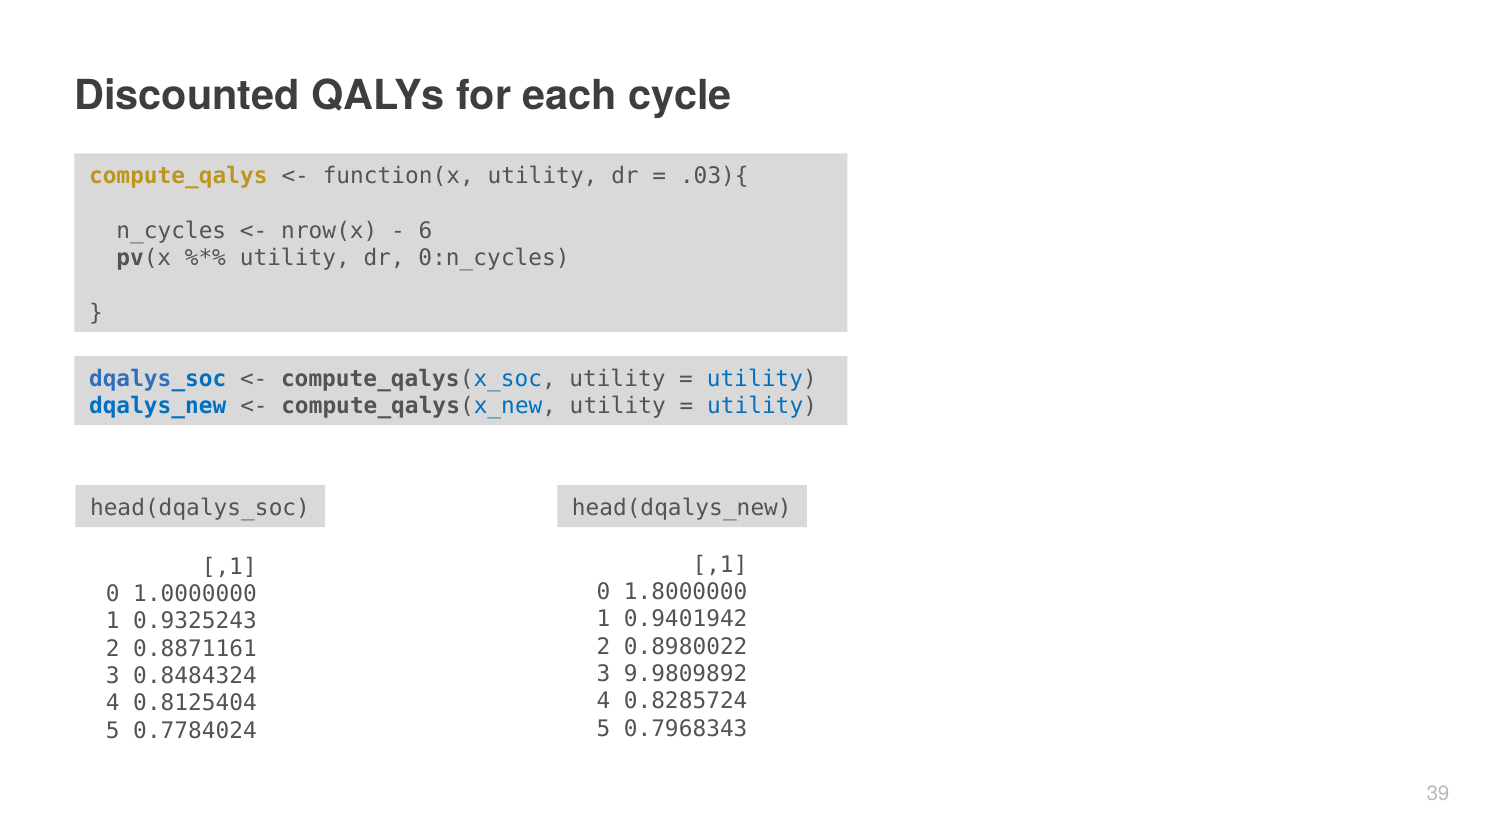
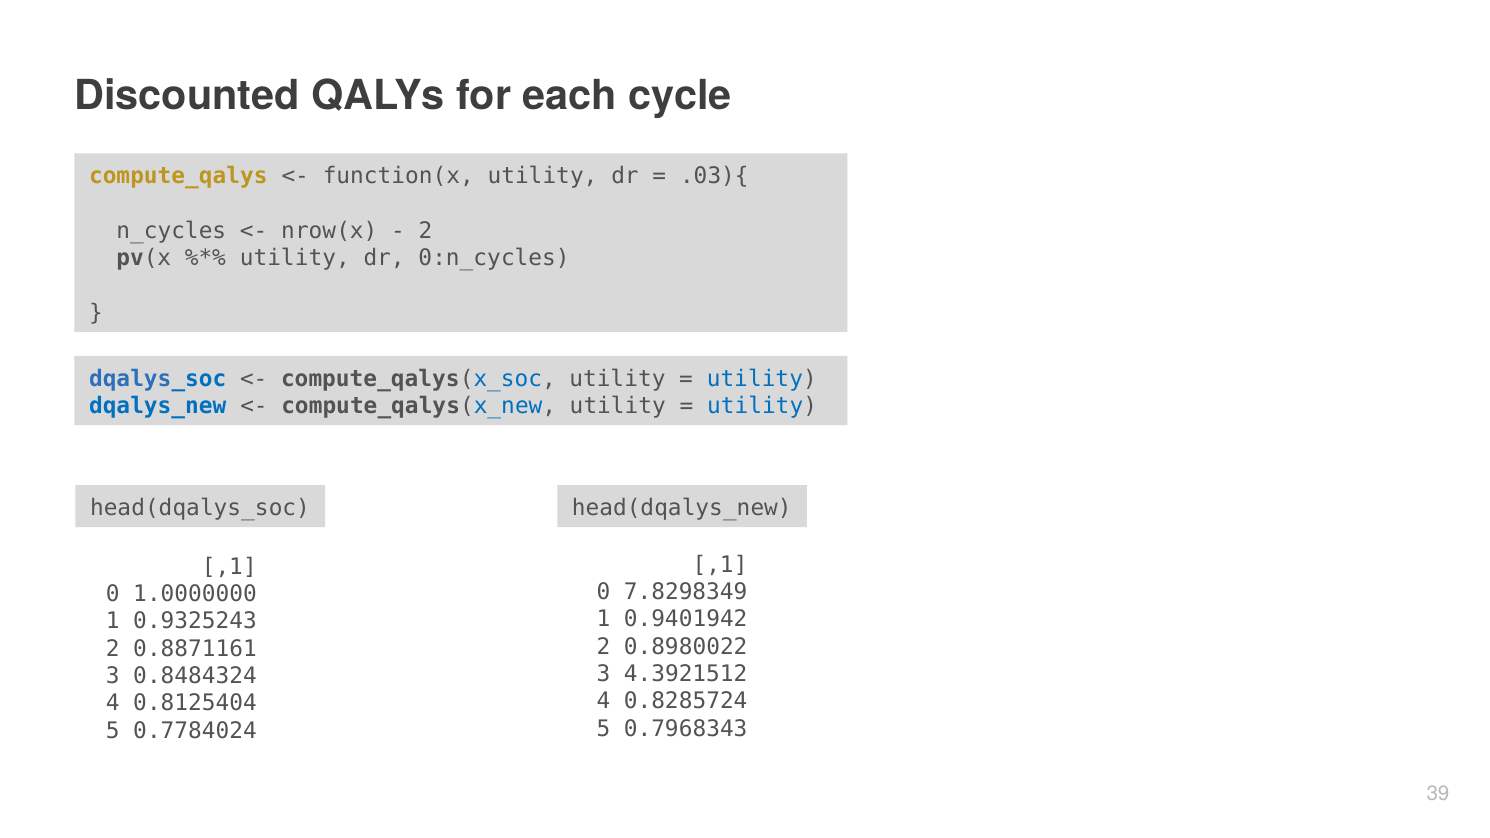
6 at (425, 231): 6 -> 2
1.8000000: 1.8000000 -> 7.8298349
9.9809892: 9.9809892 -> 4.3921512
